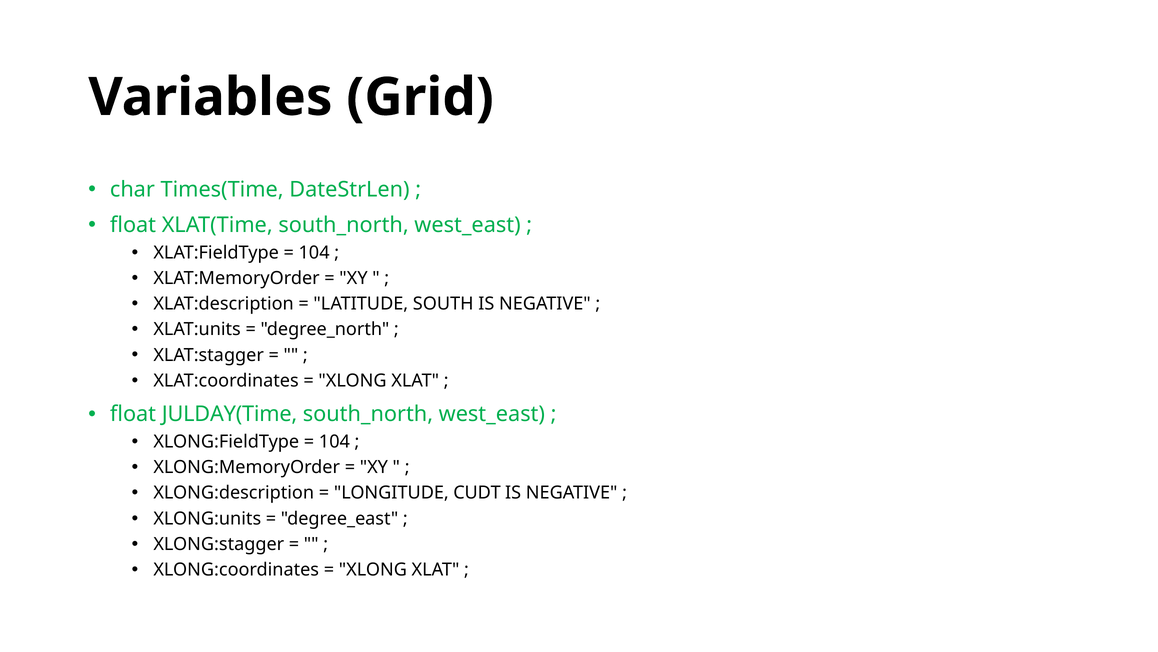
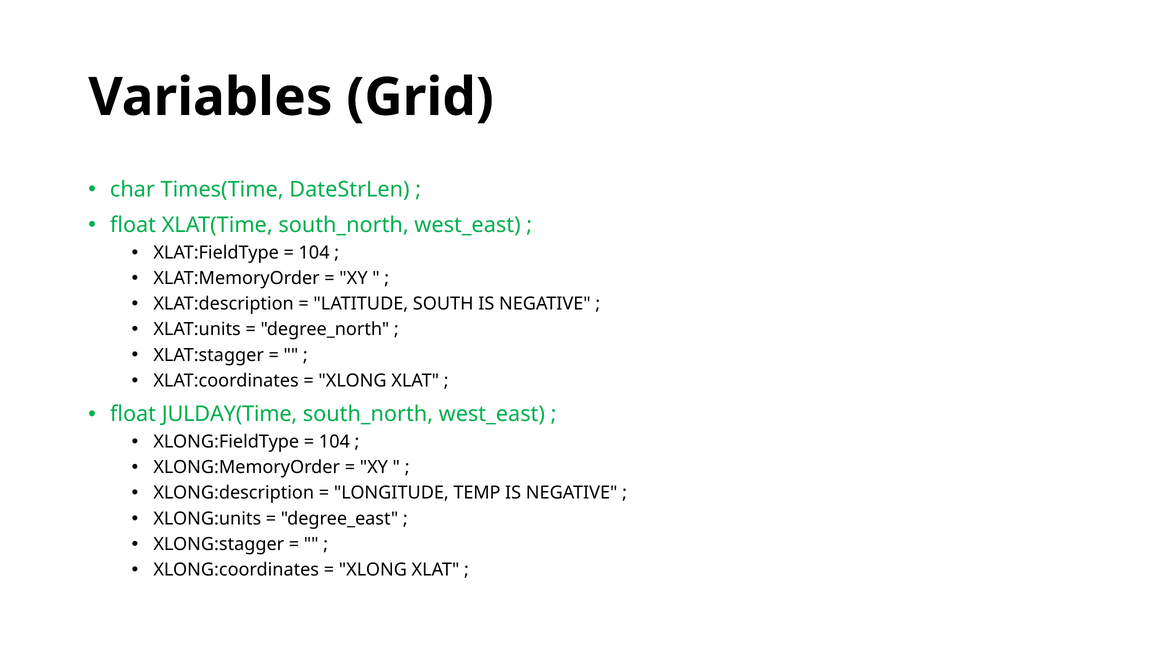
CUDT: CUDT -> TEMP
